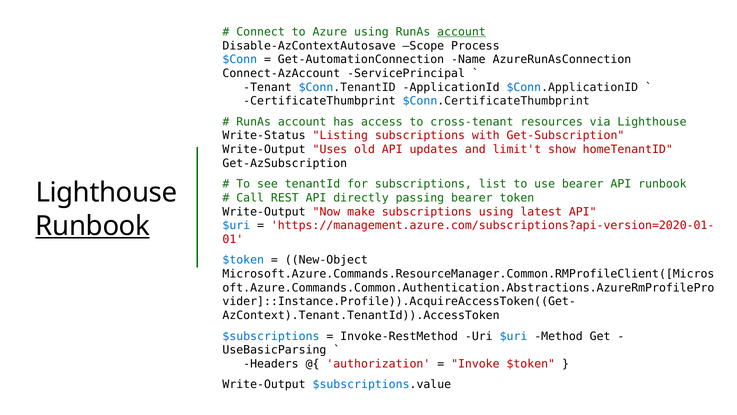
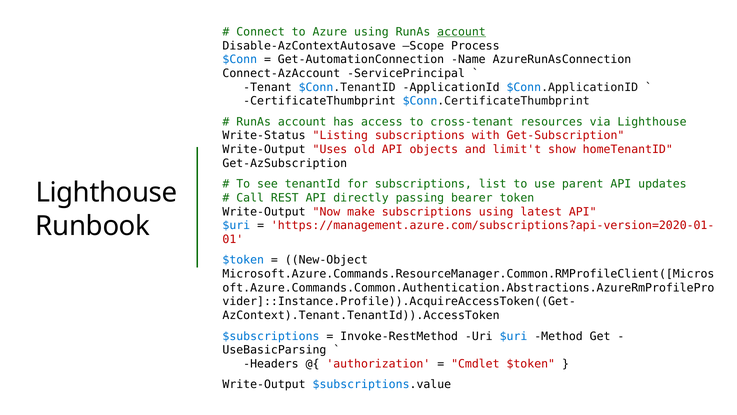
updates: updates -> objects
use bearer: bearer -> parent
API runbook: runbook -> updates
Runbook at (93, 226) underline: present -> none
Invoke: Invoke -> Cmdlet
